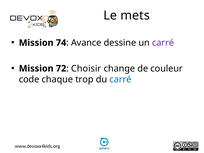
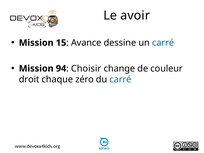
mets: mets -> avoir
74: 74 -> 15
carré at (163, 43) colour: purple -> blue
72: 72 -> 94
code: code -> droit
trop: trop -> zéro
